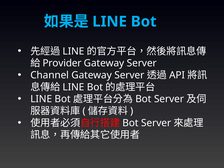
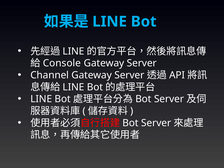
Provider: Provider -> Console
